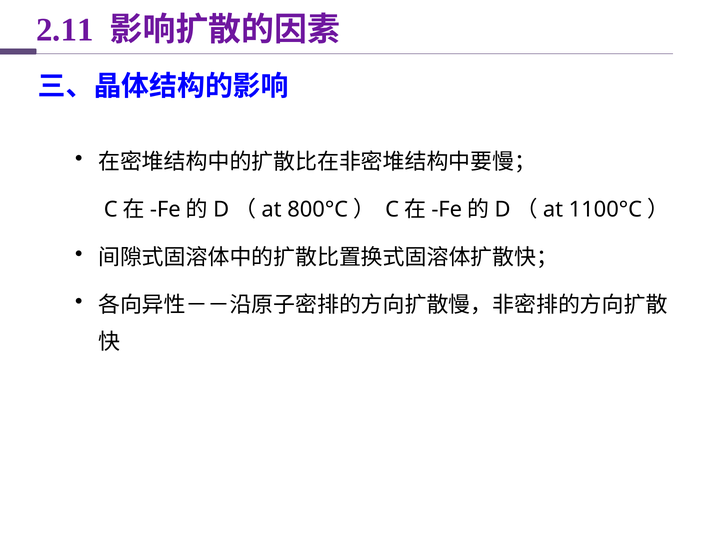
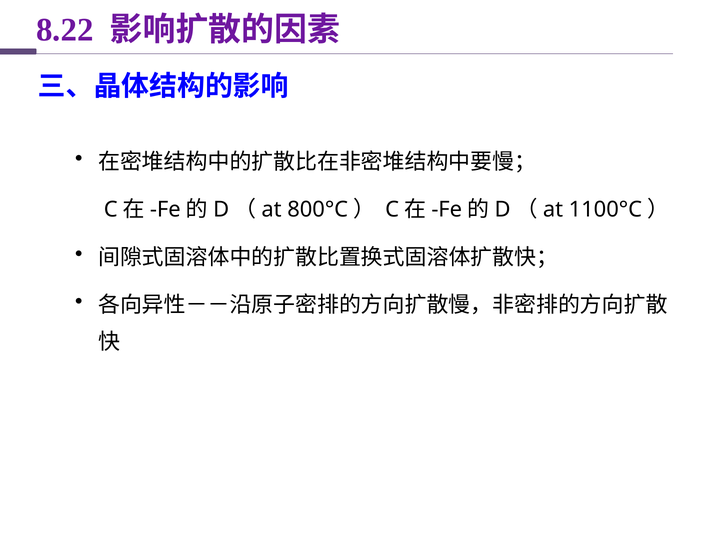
2.11: 2.11 -> 8.22
